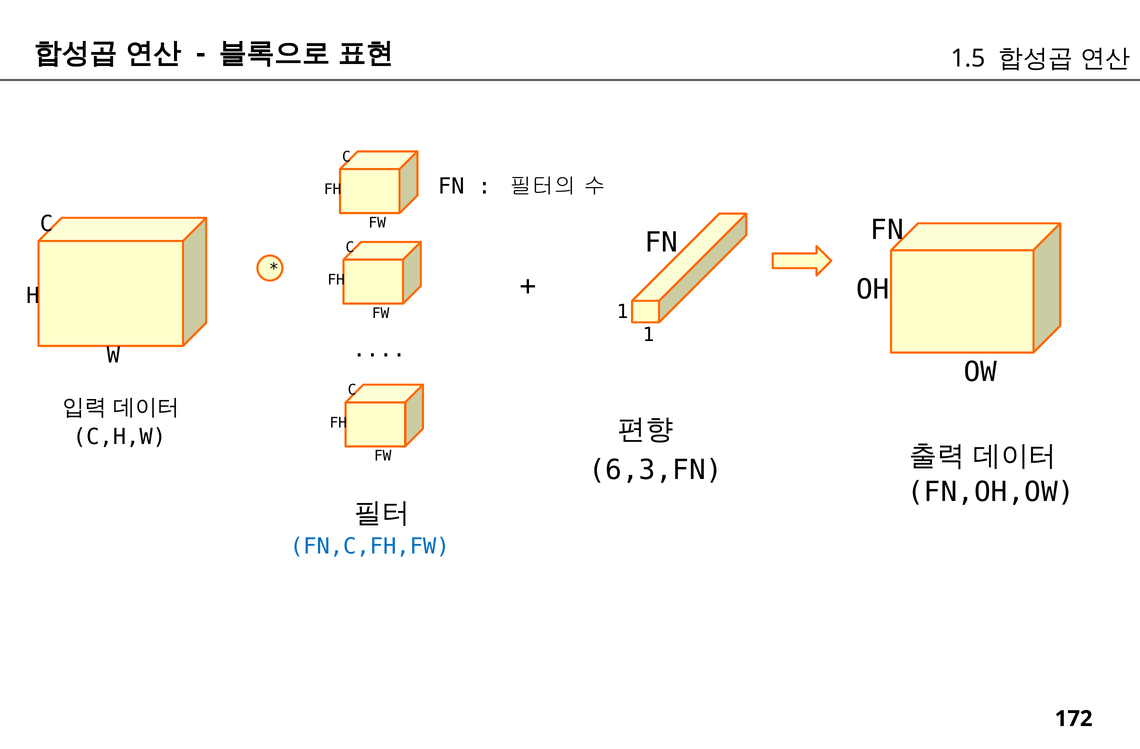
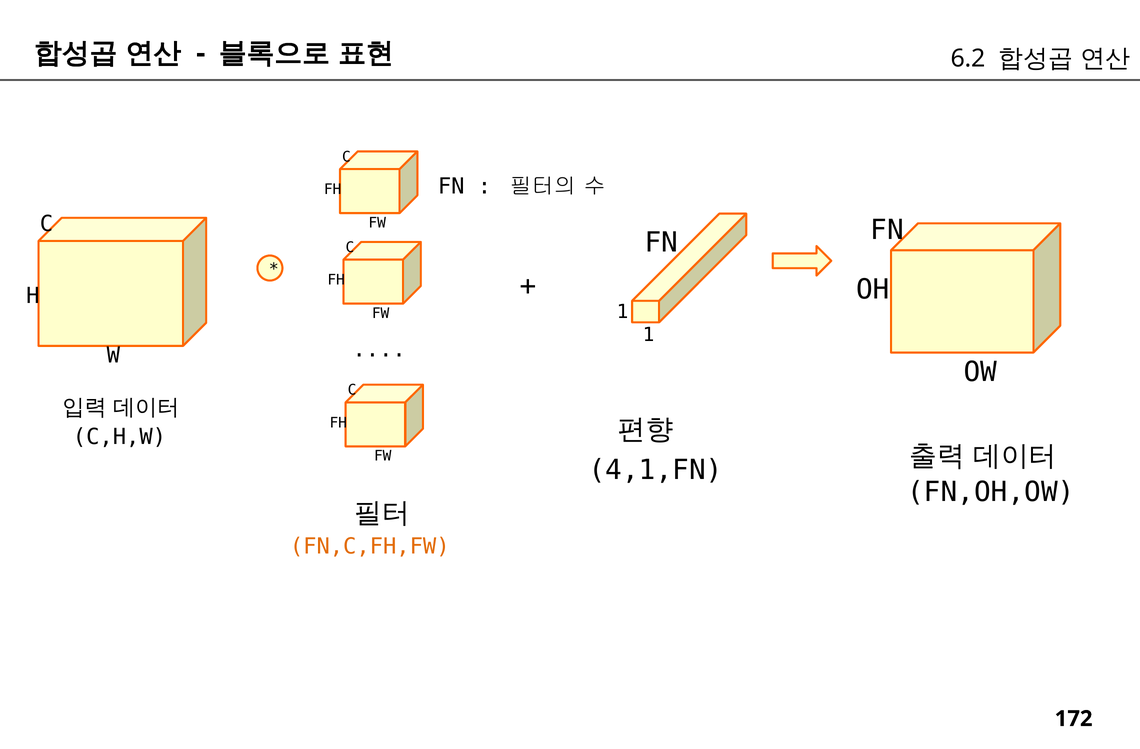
1.5: 1.5 -> 6.2
6,3,FN: 6,3,FN -> 4,1,FN
FN,C,FH,FW colour: blue -> orange
